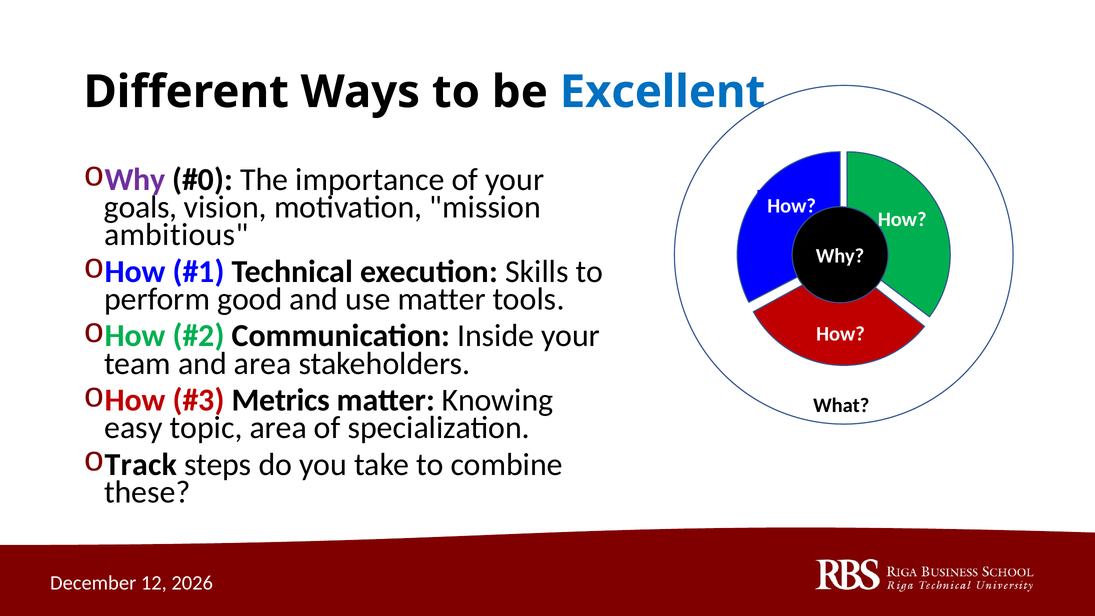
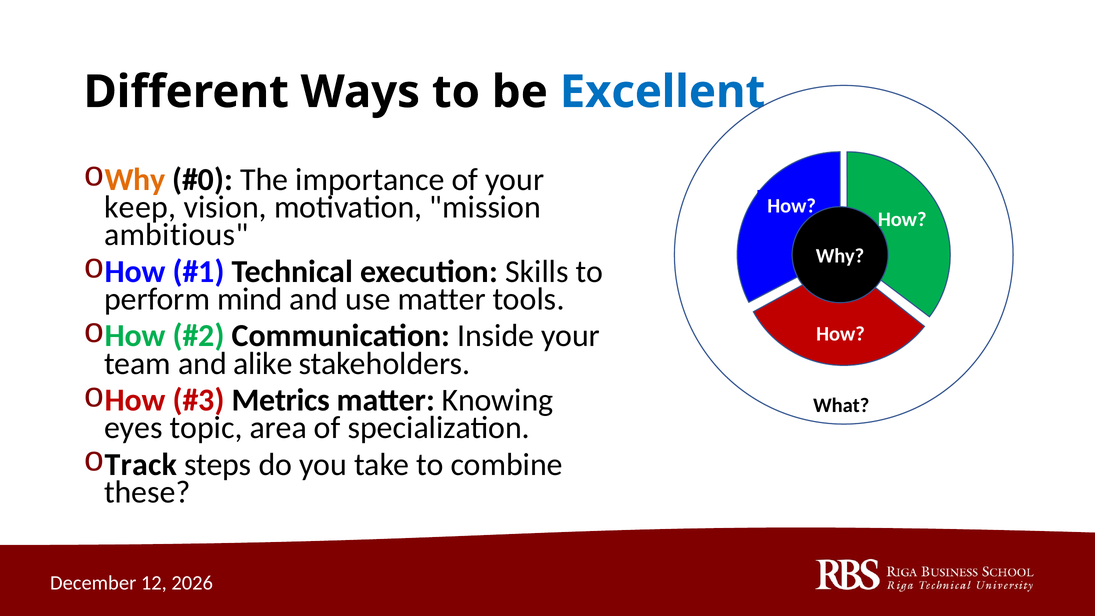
Why at (135, 180) colour: purple -> orange
goals: goals -> keep
good: good -> mind
and area: area -> alike
easy: easy -> eyes
